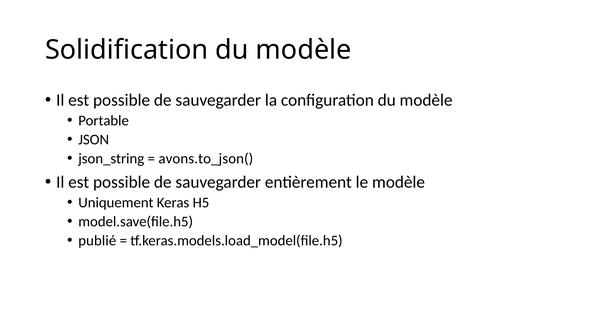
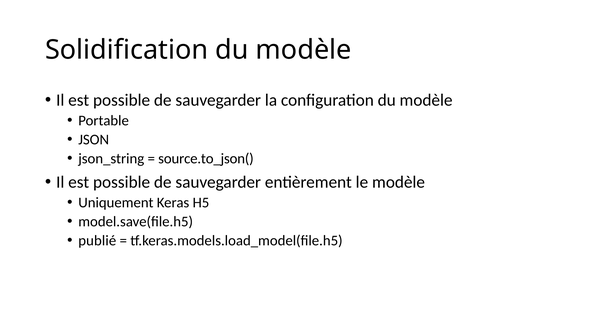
avons.to_json(: avons.to_json( -> source.to_json(
